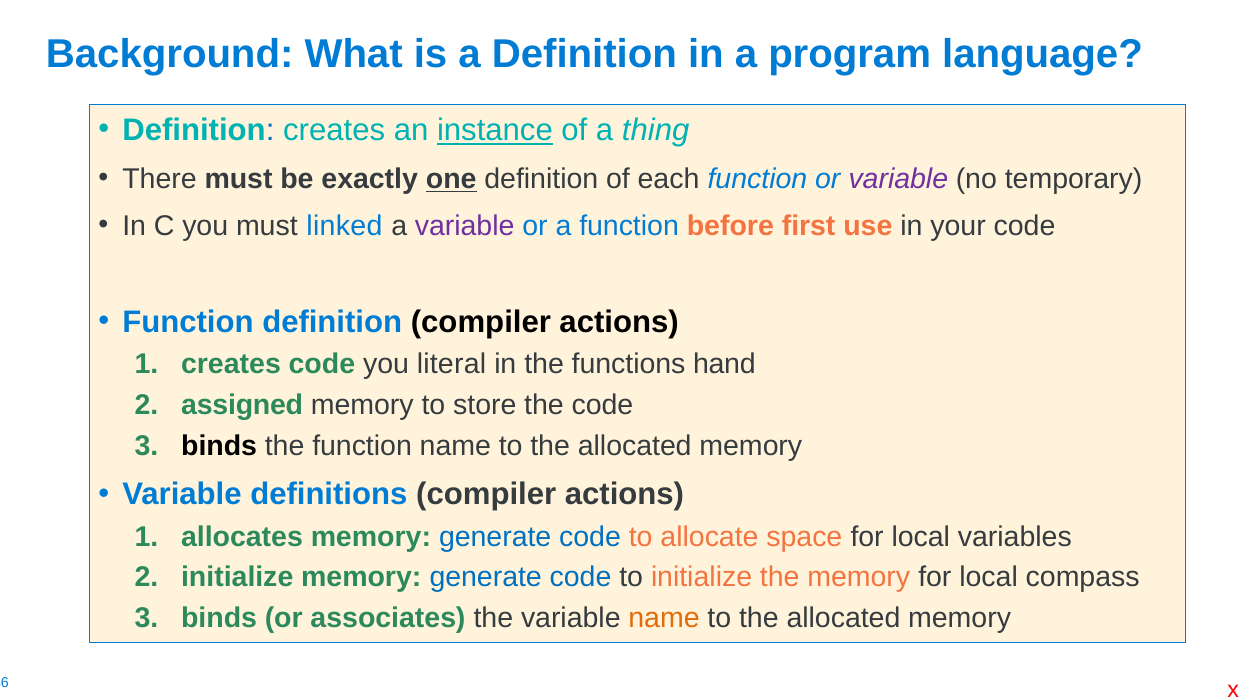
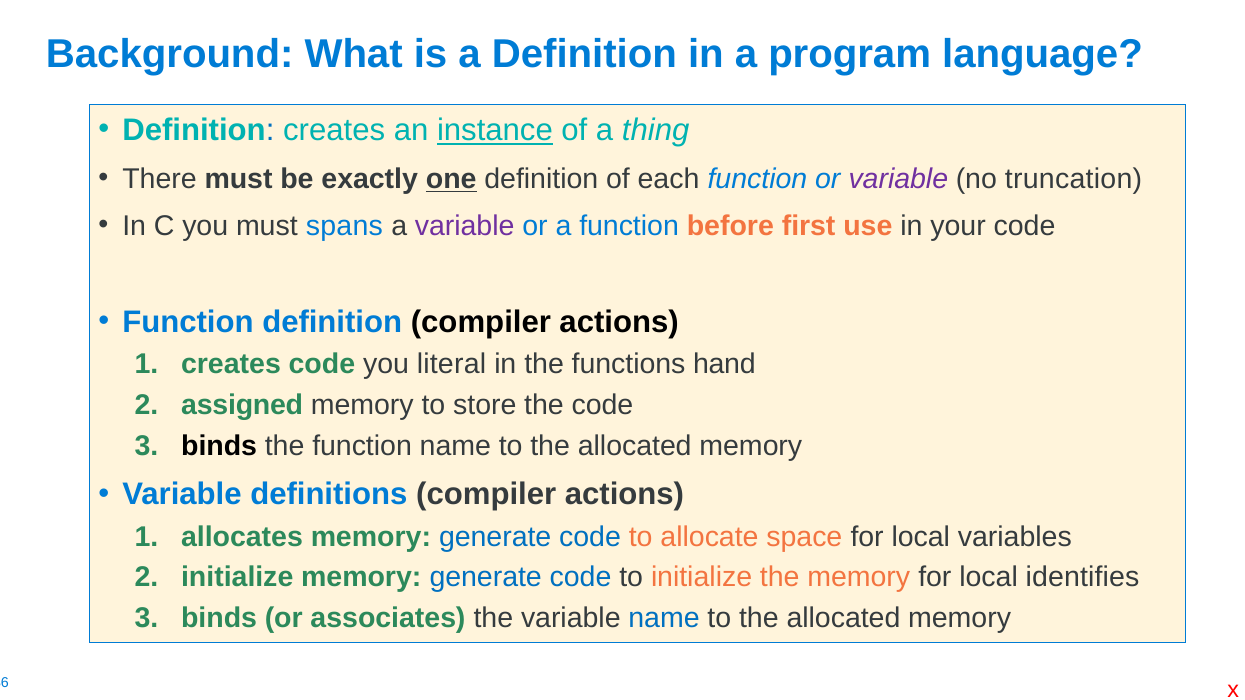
temporary: temporary -> truncation
linked: linked -> spans
compass: compass -> identifies
name at (664, 618) colour: orange -> blue
